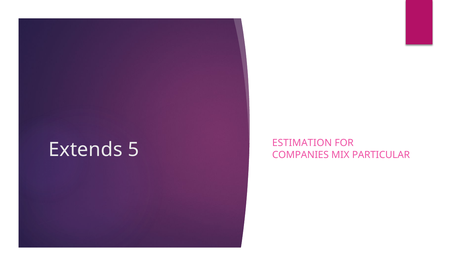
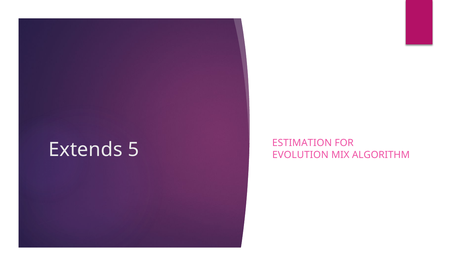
COMPANIES: COMPANIES -> EVOLUTION
PARTICULAR: PARTICULAR -> ALGORITHM
